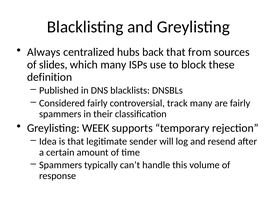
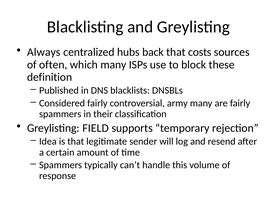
from: from -> costs
slides: slides -> often
track: track -> army
WEEK: WEEK -> FIELD
